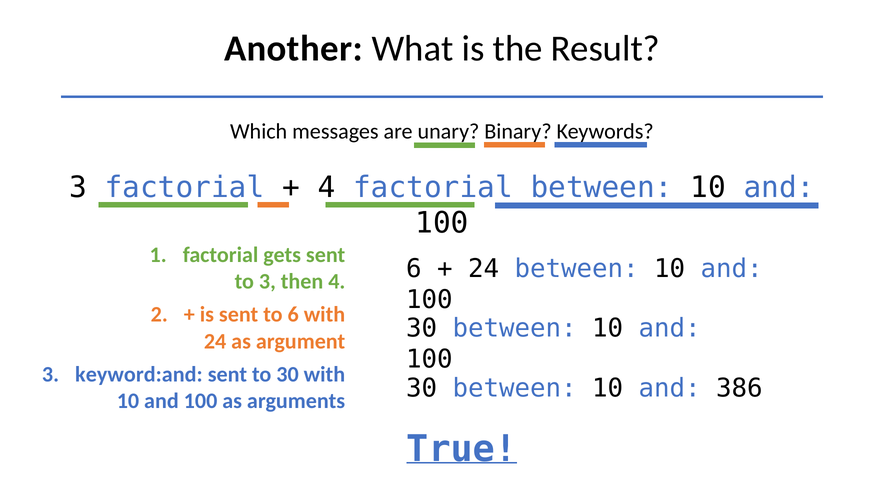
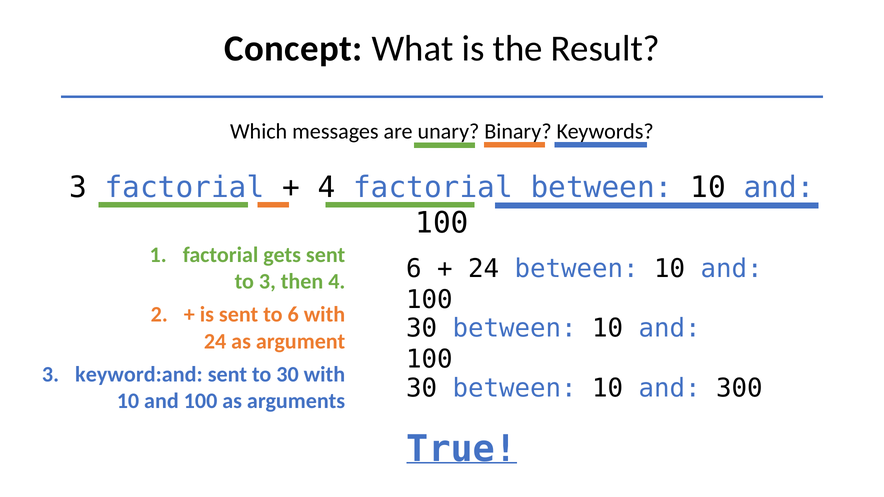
Another: Another -> Concept
386: 386 -> 300
